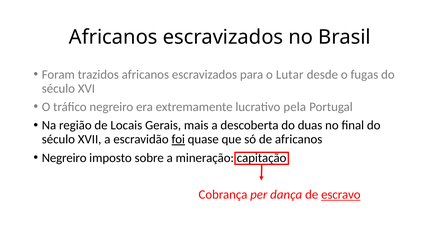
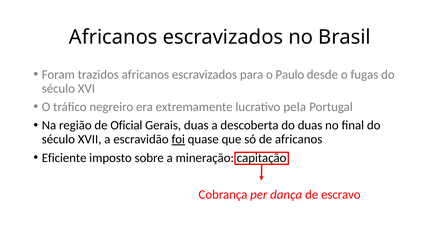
Lutar: Lutar -> Paulo
Locais: Locais -> Oficial
Gerais mais: mais -> duas
Negreiro at (64, 157): Negreiro -> Eficiente
escravo underline: present -> none
